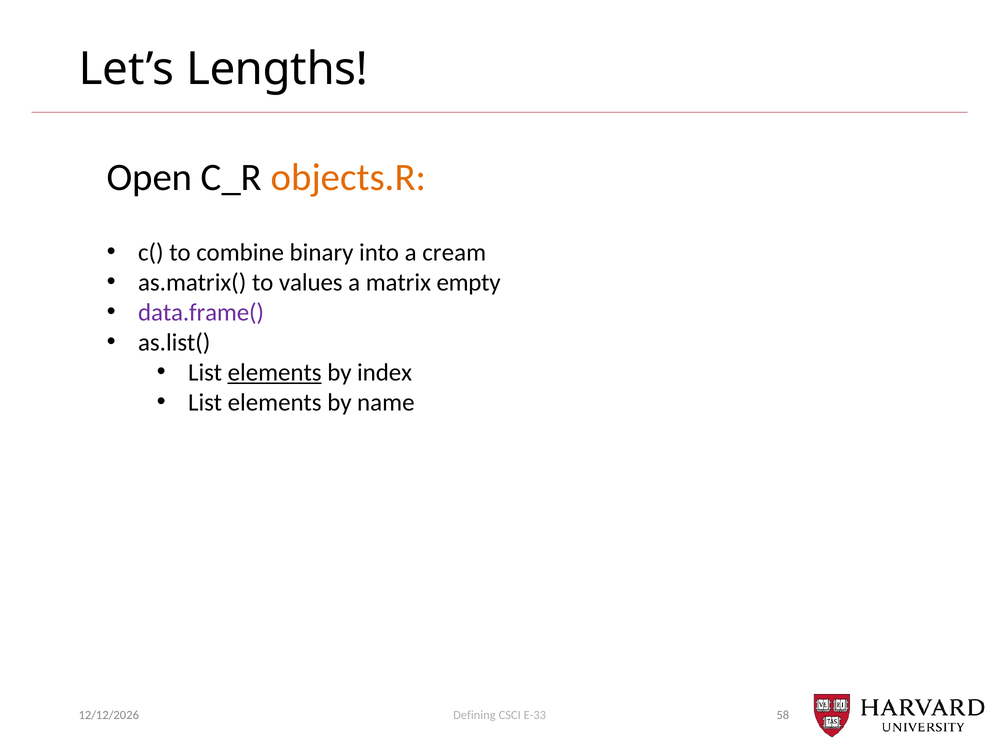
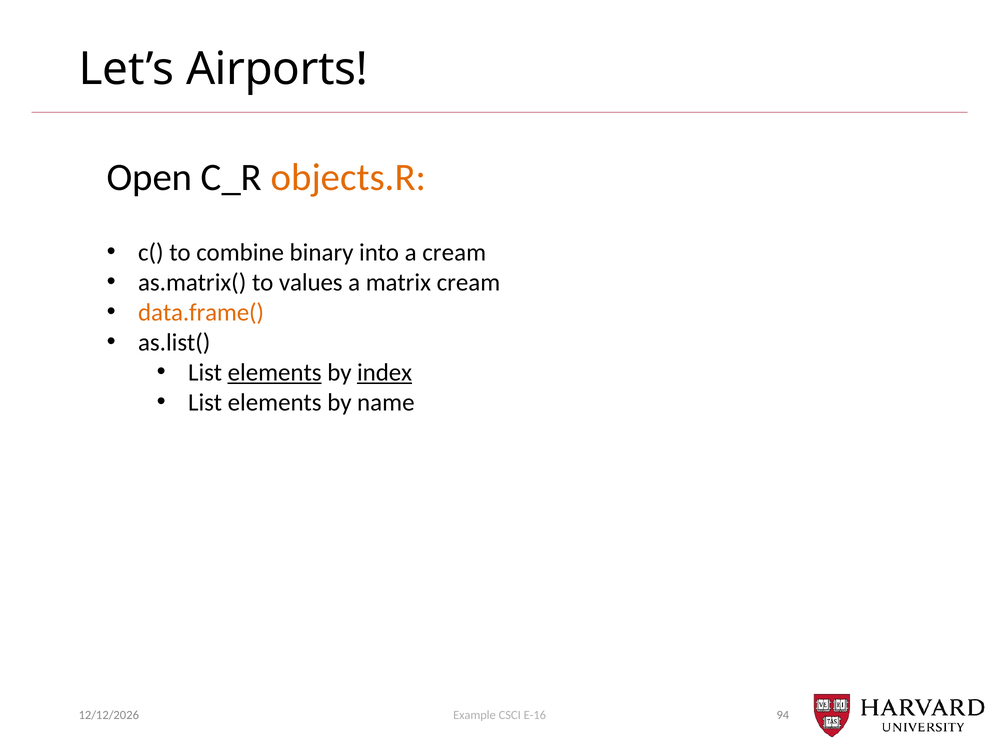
Lengths: Lengths -> Airports
matrix empty: empty -> cream
data.frame( colour: purple -> orange
index underline: none -> present
58: 58 -> 94
Defining: Defining -> Example
E-33: E-33 -> E-16
